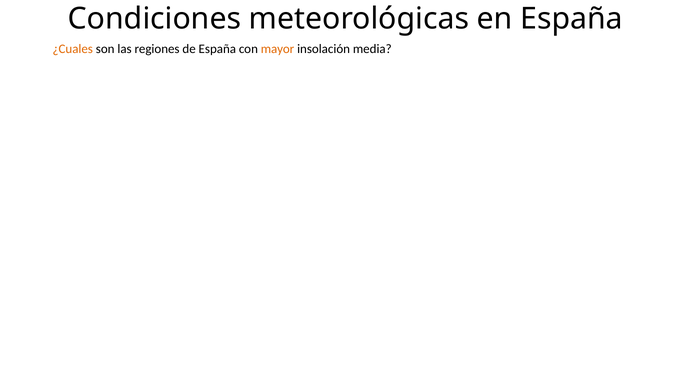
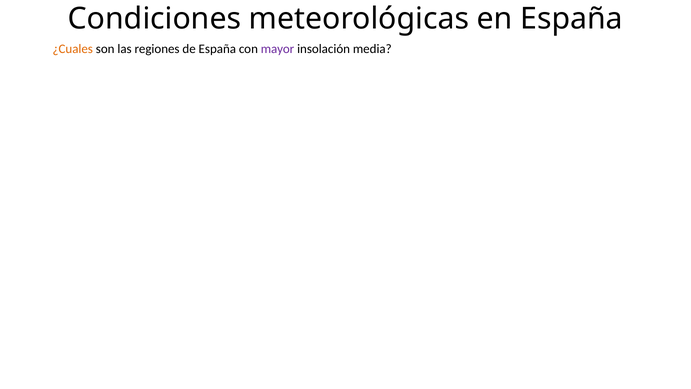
mayor colour: orange -> purple
